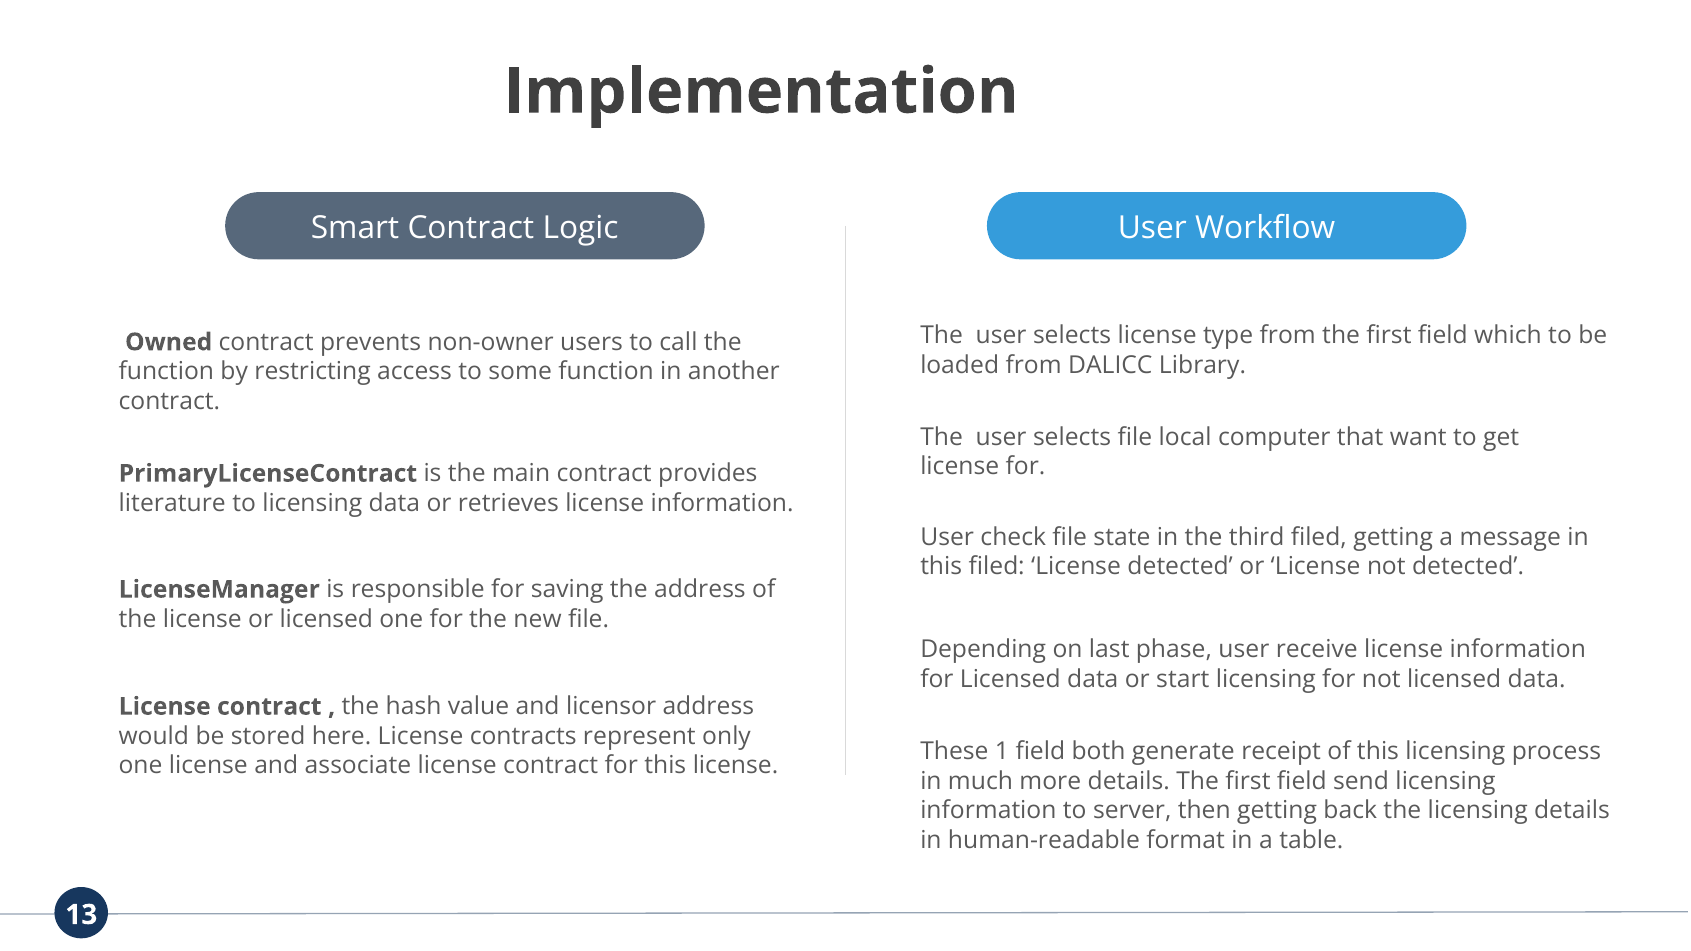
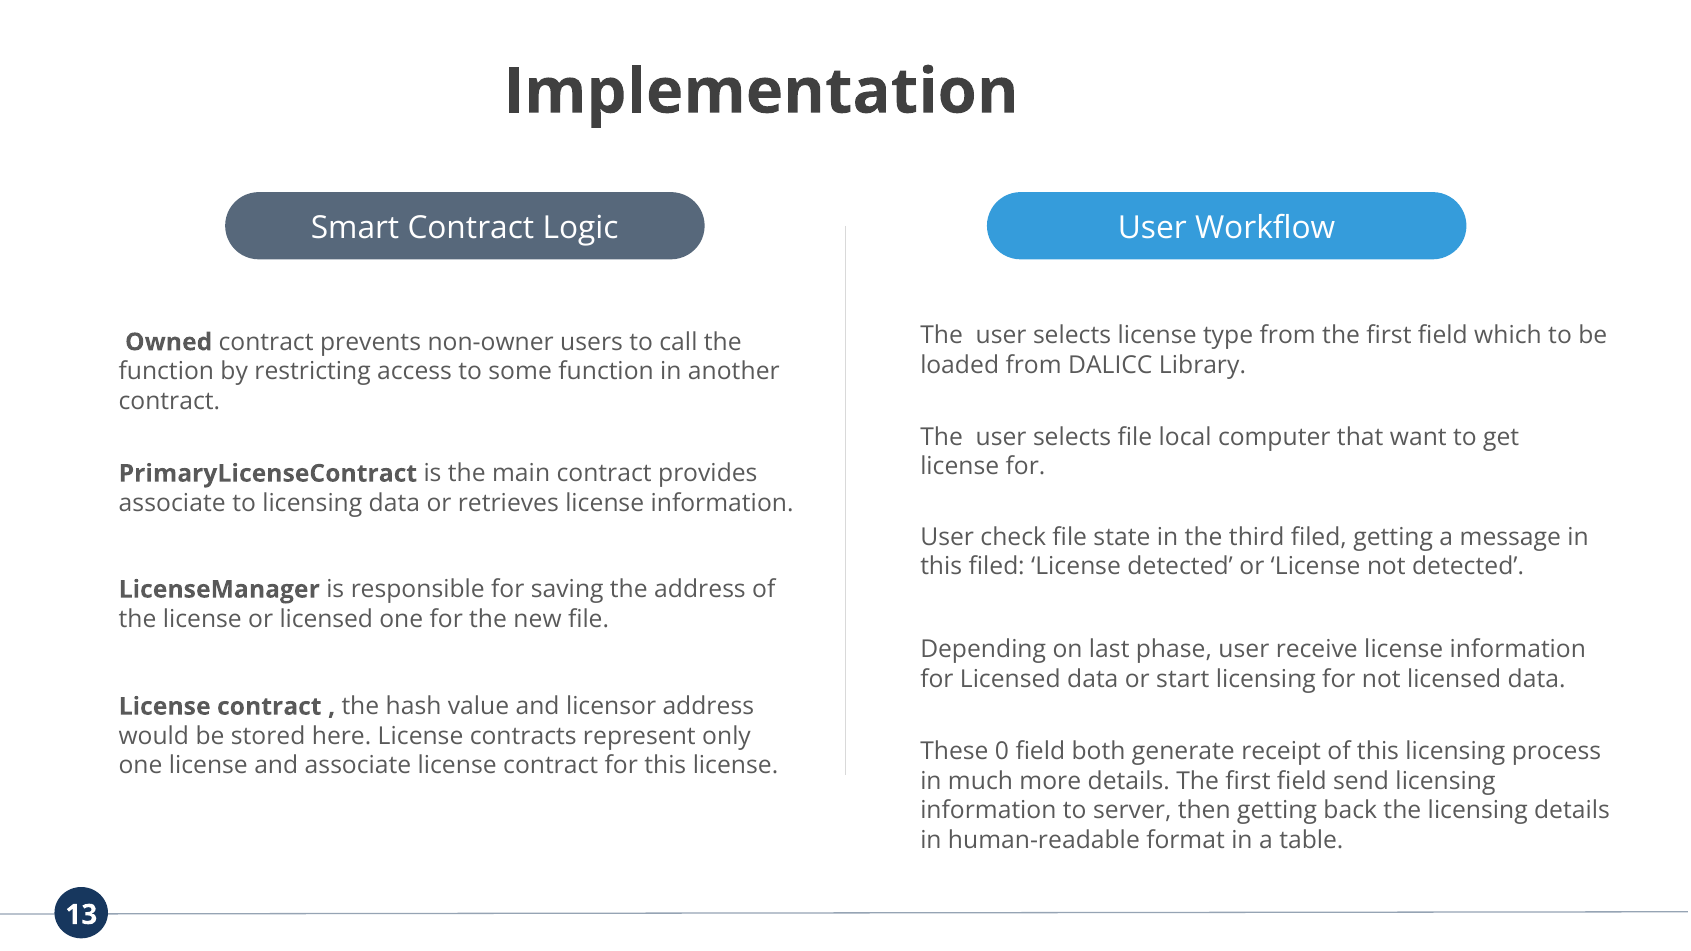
literature at (172, 503): literature -> associate
1: 1 -> 0
